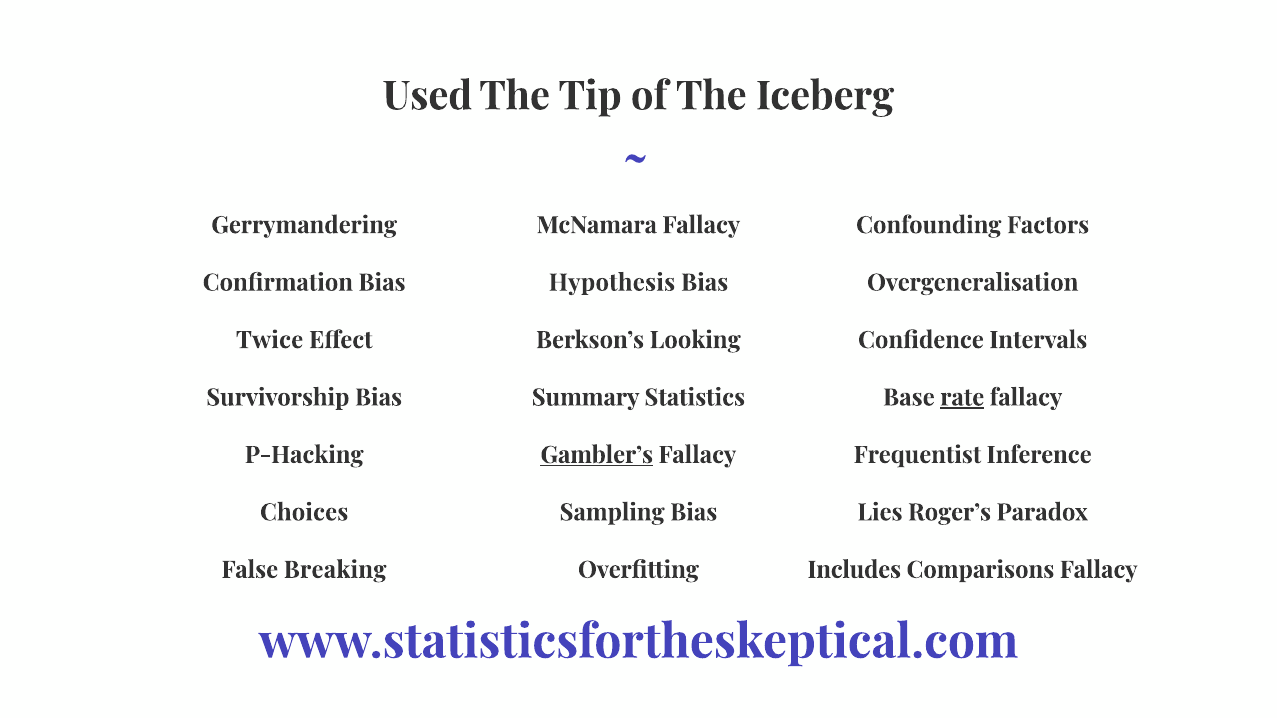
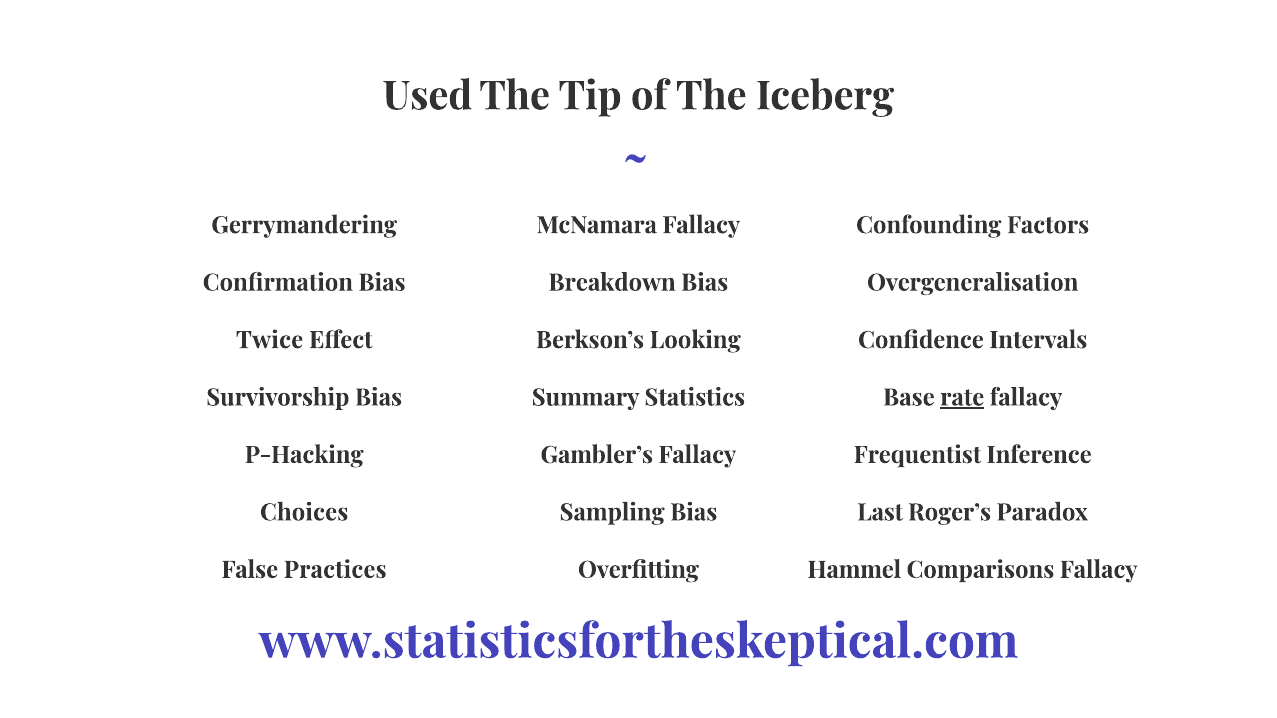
Hypothesis: Hypothesis -> Breakdown
Gambler’s underline: present -> none
Lies: Lies -> Last
Breaking: Breaking -> Practices
Includes: Includes -> Hammel
